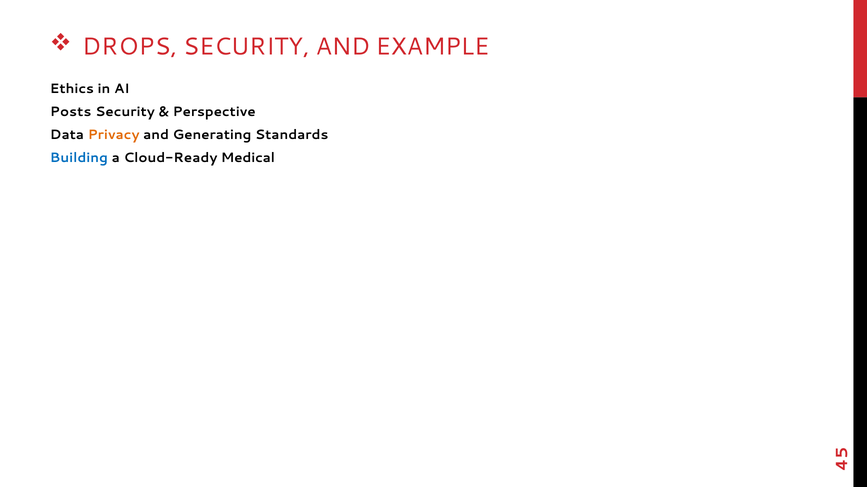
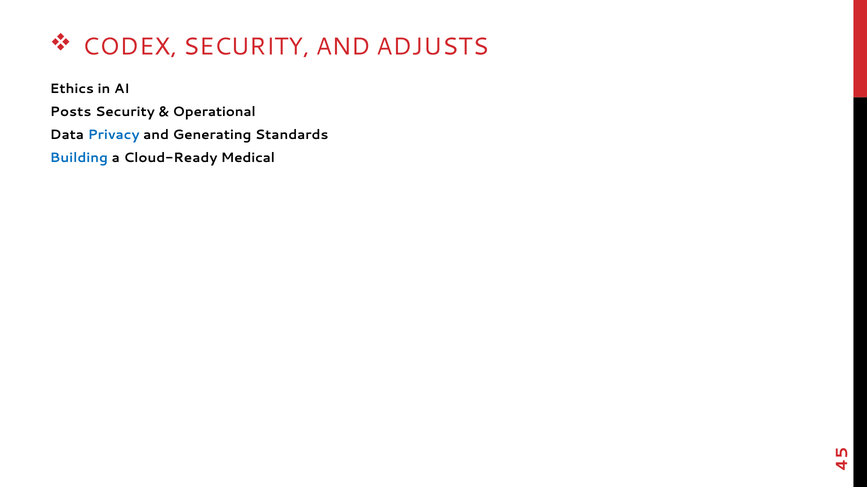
DROPS: DROPS -> CODEX
EXAMPLE: EXAMPLE -> ADJUSTS
Perspective: Perspective -> Operational
Privacy colour: orange -> blue
